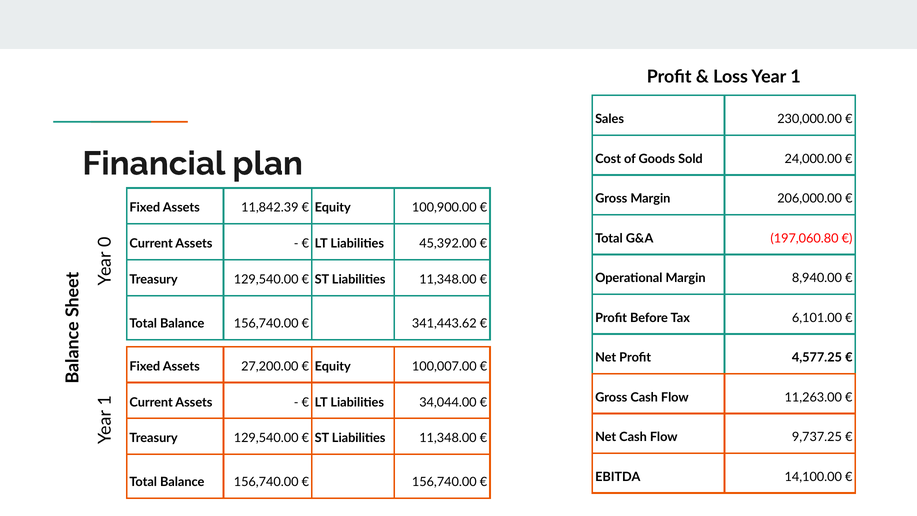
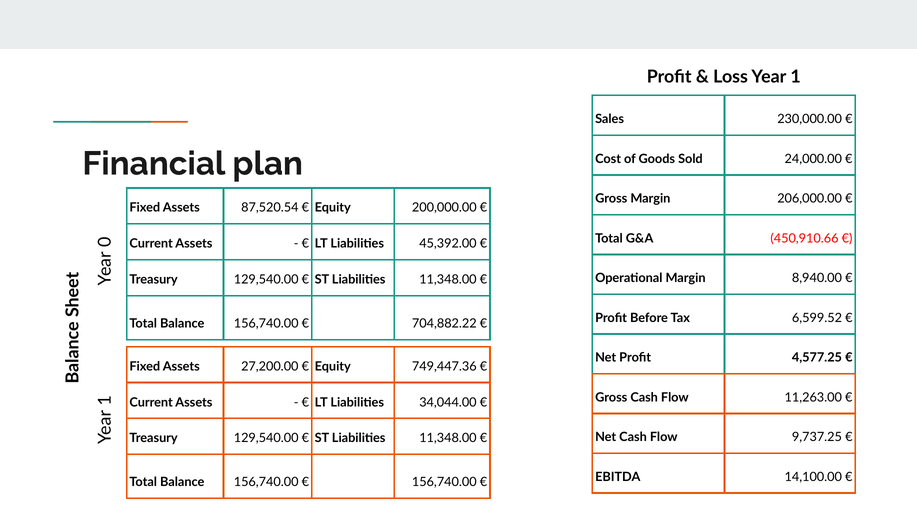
11,842.39: 11,842.39 -> 87,520.54
100,900.00: 100,900.00 -> 200,000.00
197,060.80: 197,060.80 -> 450,910.66
6,101.00: 6,101.00 -> 6,599.52
341,443.62: 341,443.62 -> 704,882.22
100,007.00: 100,007.00 -> 749,447.36
